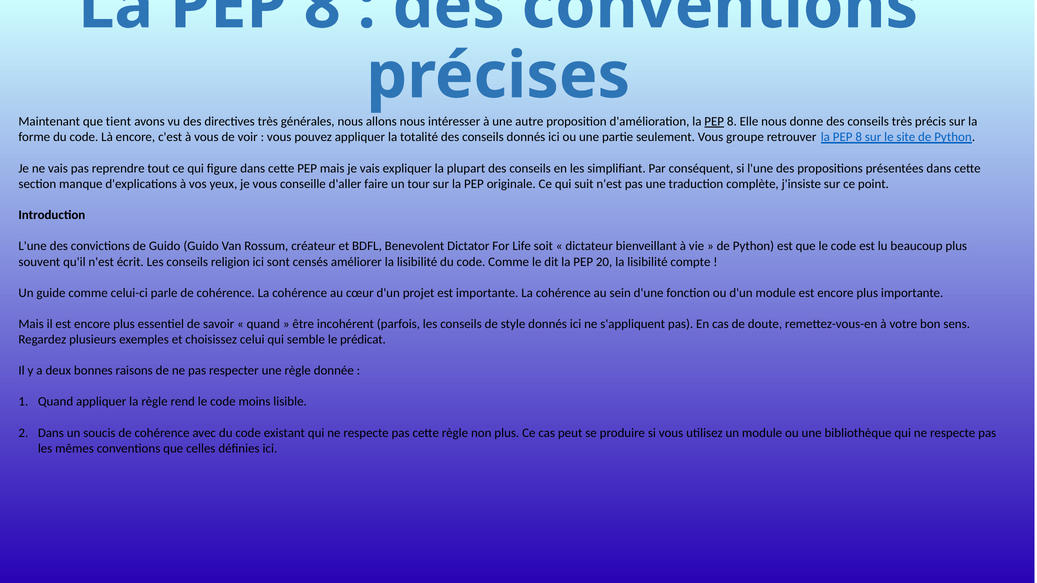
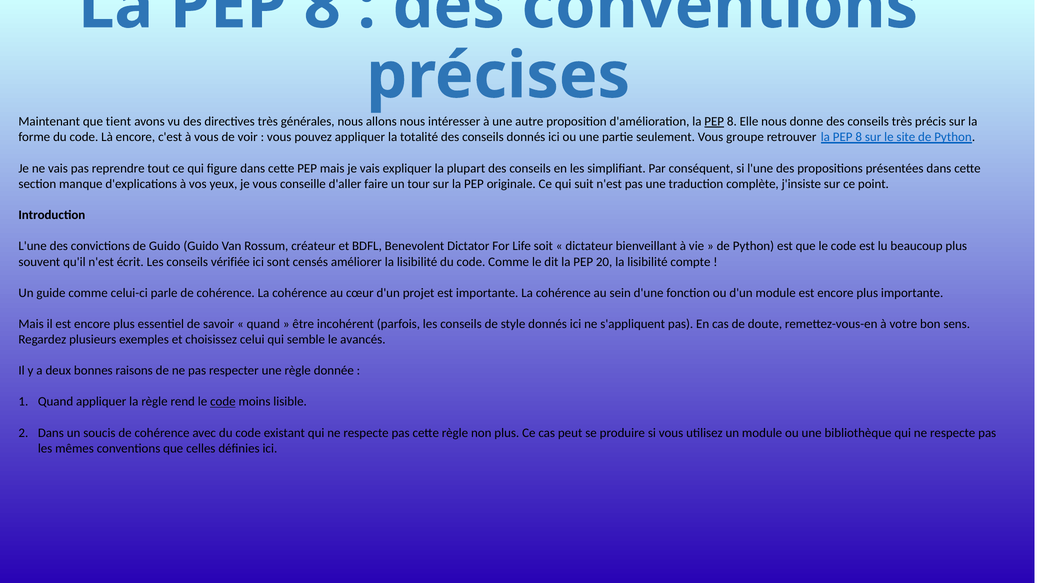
religion: religion -> vérifiée
prédicat: prédicat -> avancés
code at (223, 402) underline: none -> present
